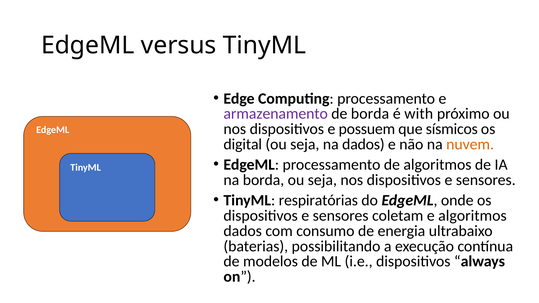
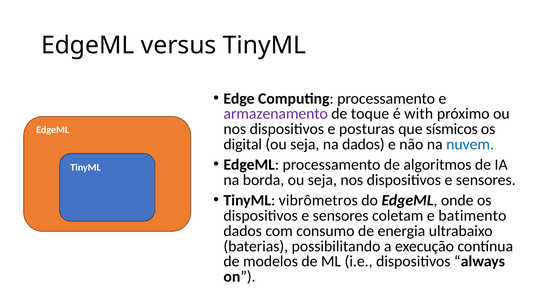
de borda: borda -> toque
possuem: possuem -> posturas
nuvem colour: orange -> blue
respiratórias: respiratórias -> vibrômetros
e algoritmos: algoritmos -> batimento
